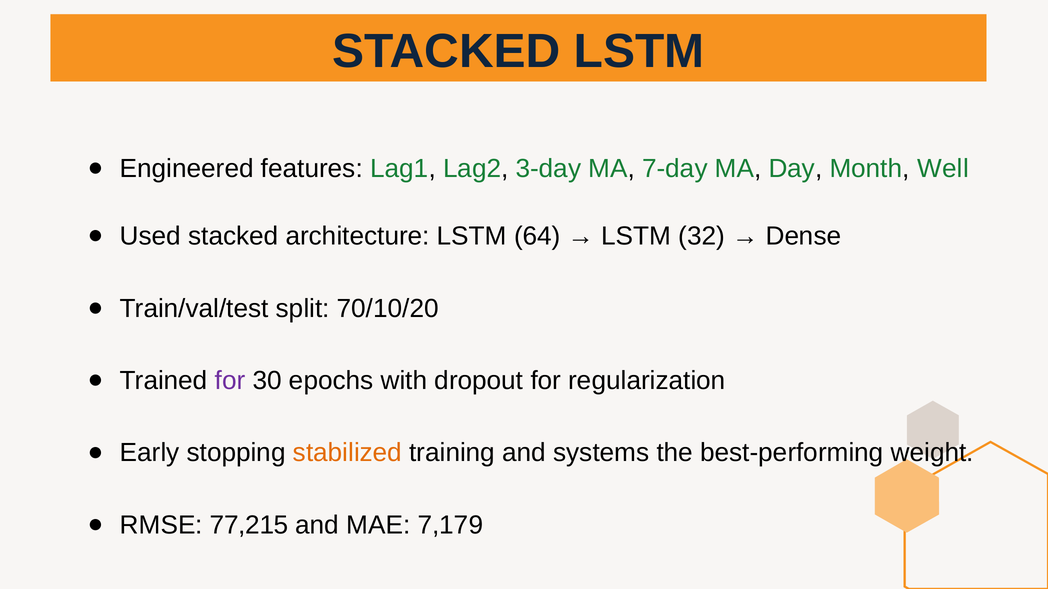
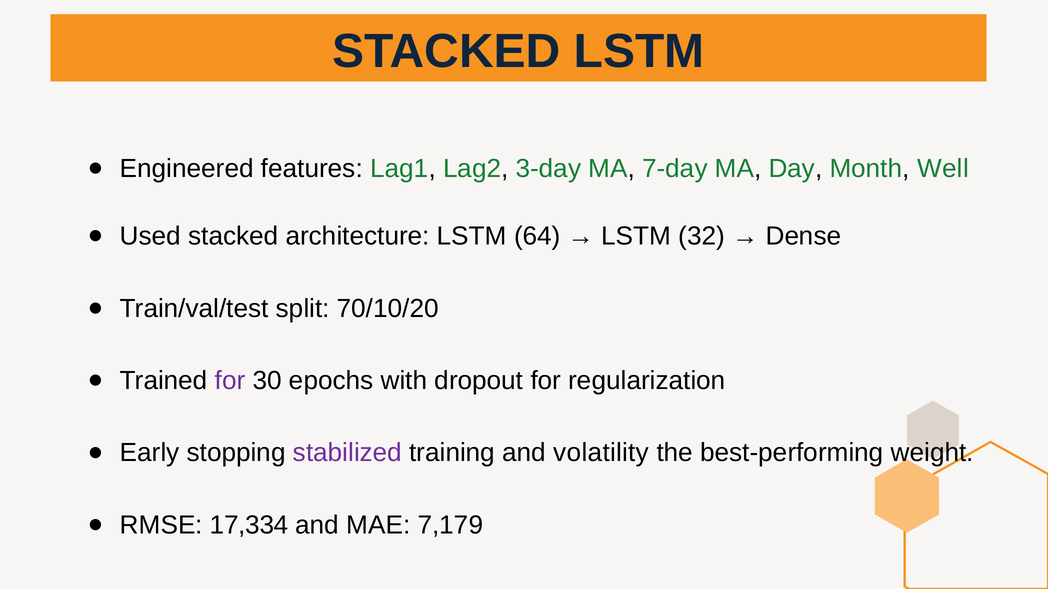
stabilized colour: orange -> purple
systems: systems -> volatility
77,215: 77,215 -> 17,334
